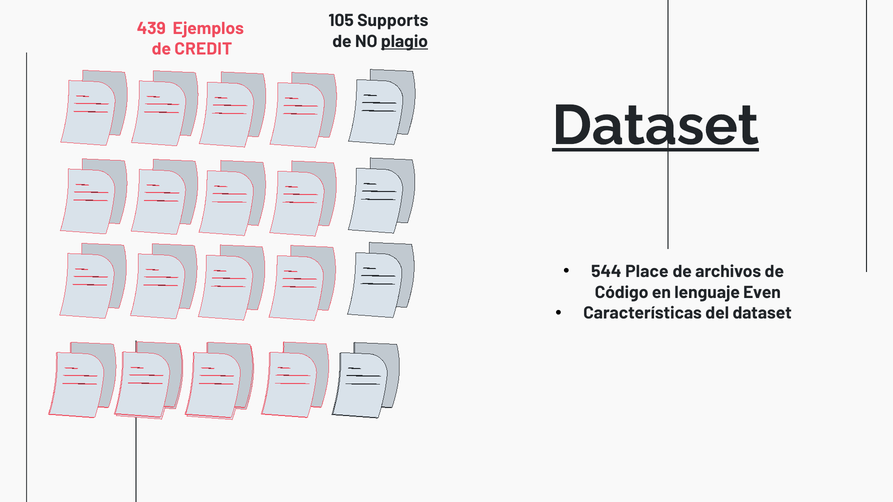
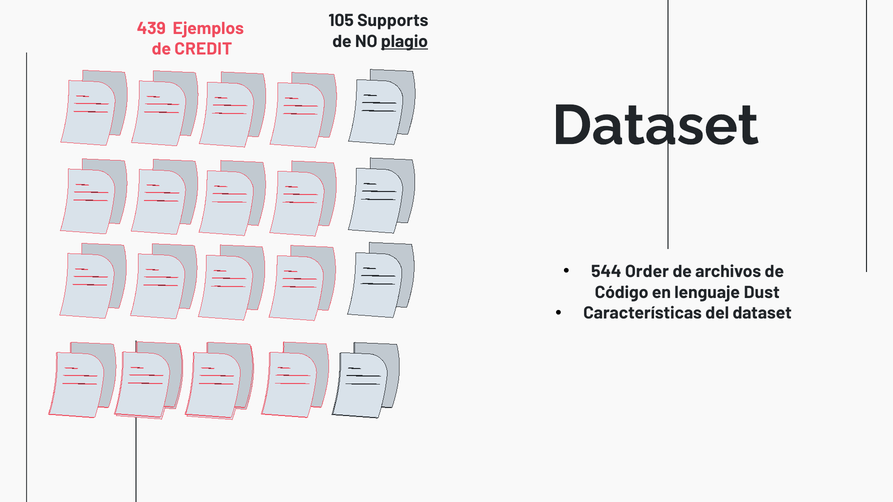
Dataset at (655, 126) underline: present -> none
Place: Place -> Order
Even: Even -> Dust
